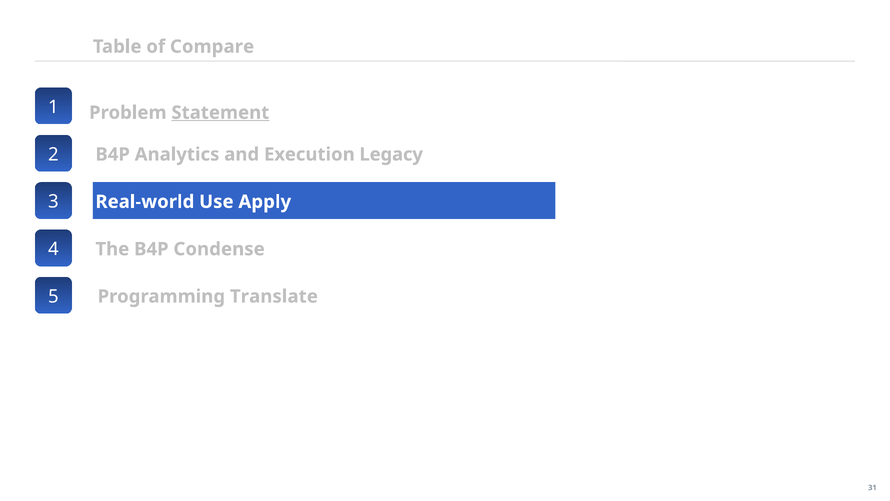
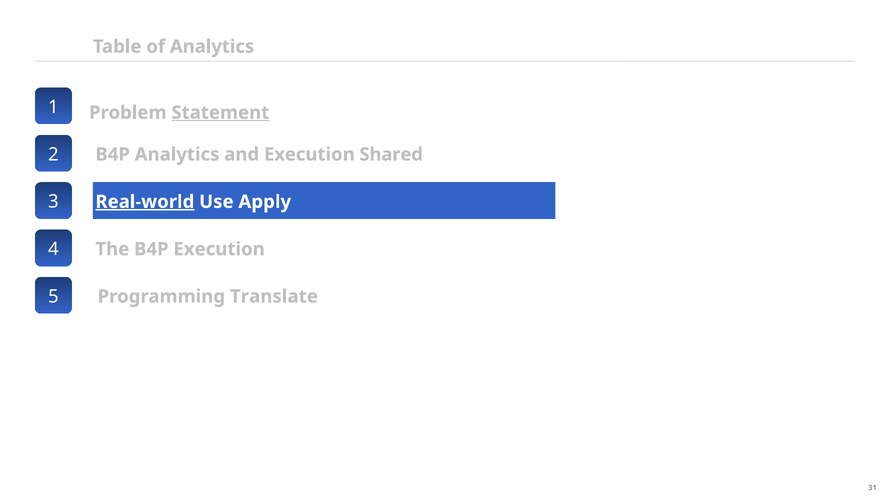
of Compare: Compare -> Analytics
Legacy: Legacy -> Shared
Real-world underline: none -> present
B4P Condense: Condense -> Execution
